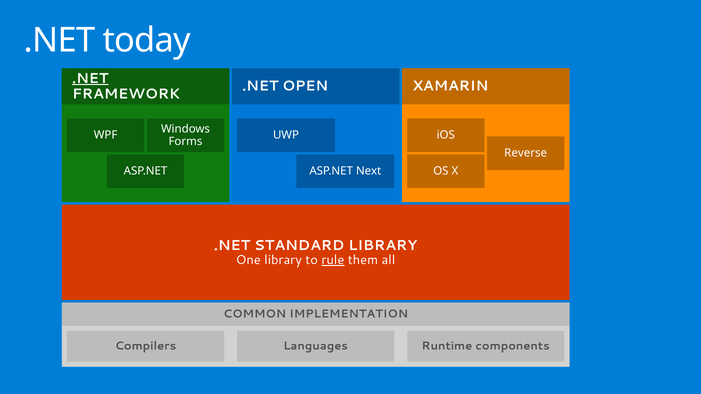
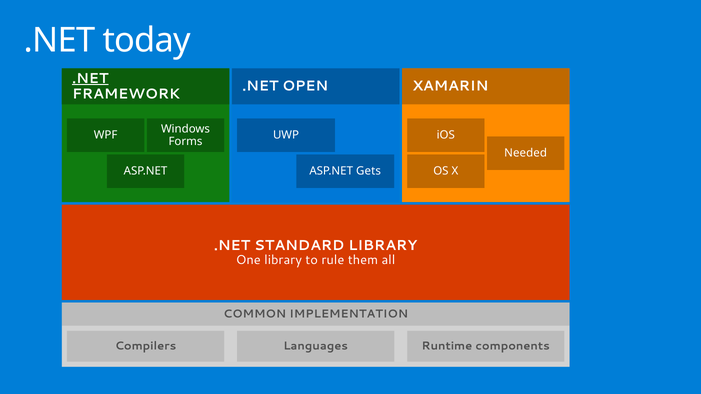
Reverse: Reverse -> Needed
Next: Next -> Gets
rule underline: present -> none
